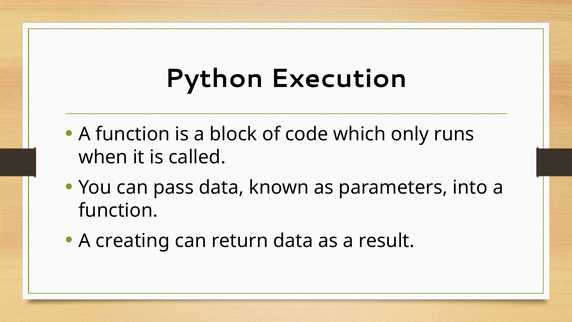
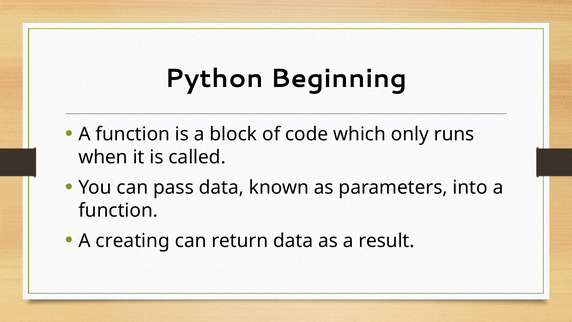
Execution: Execution -> Beginning
